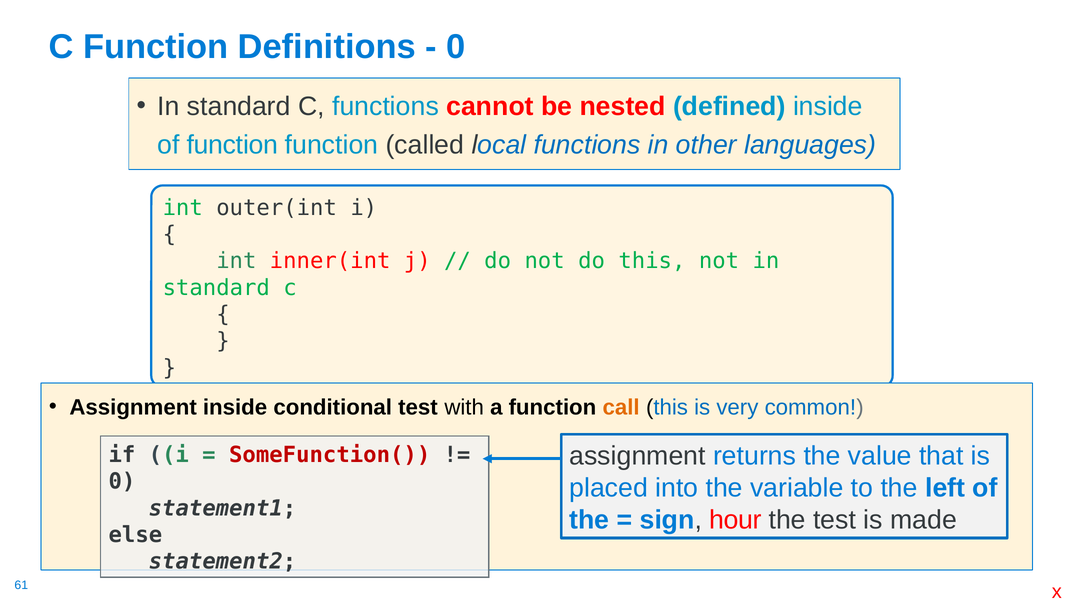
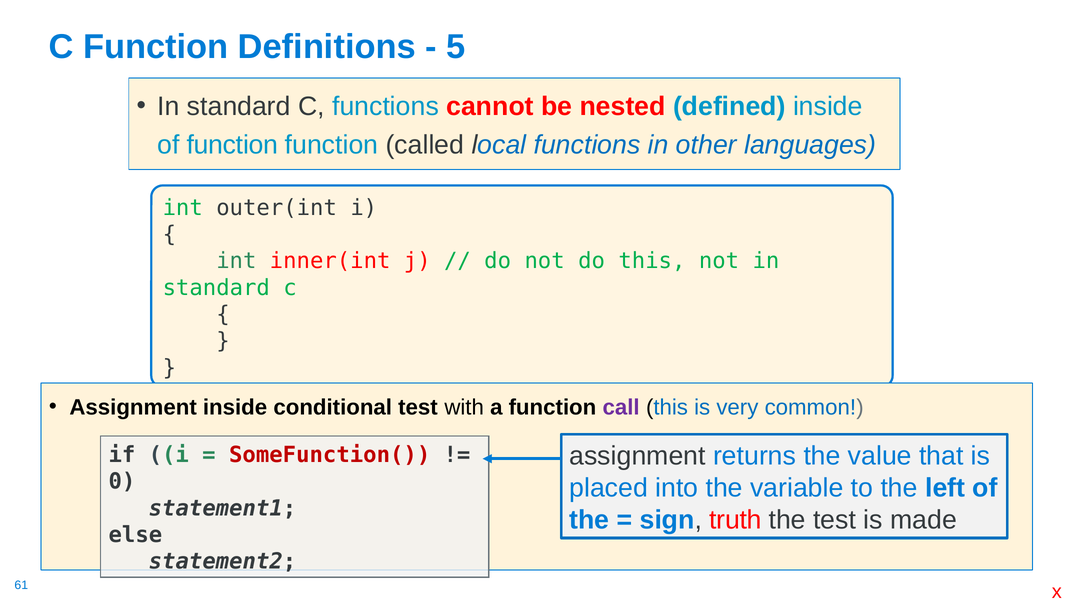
0 at (456, 47): 0 -> 5
call colour: orange -> purple
hour: hour -> truth
